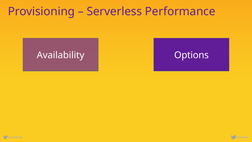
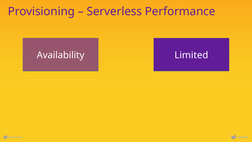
Options: Options -> Limited
